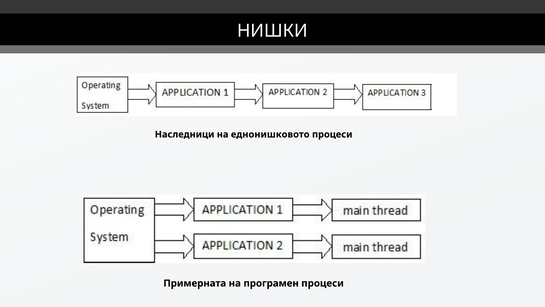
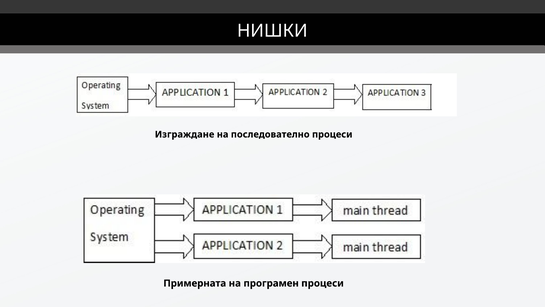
Наследници: Наследници -> Изграждане
еднонишковото: еднонишковото -> последователно
